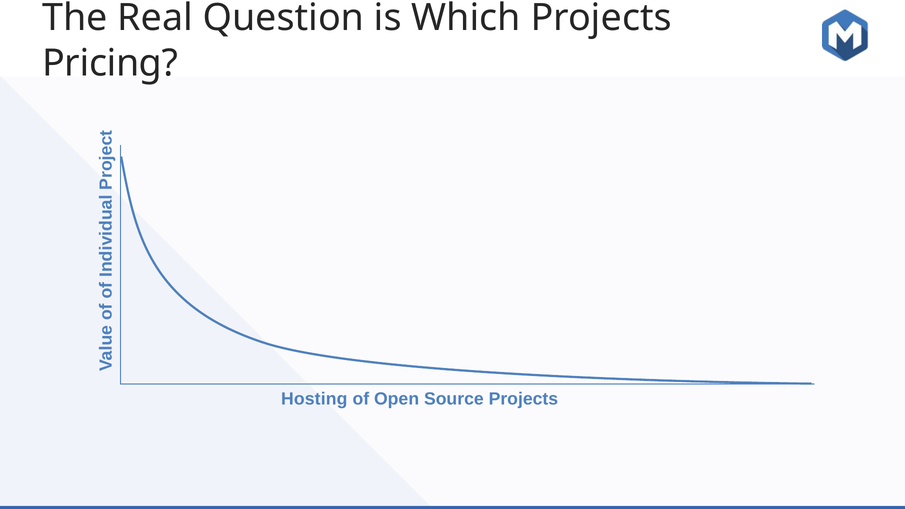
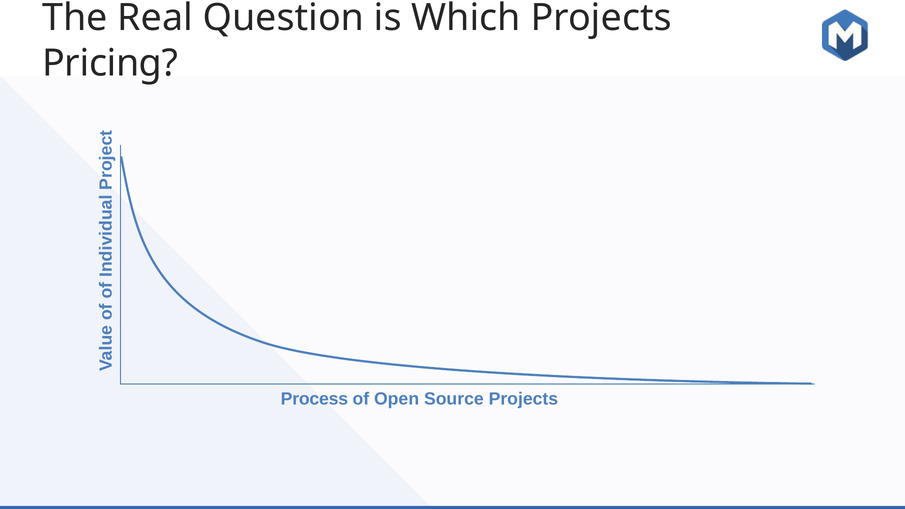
Hosting: Hosting -> Process
